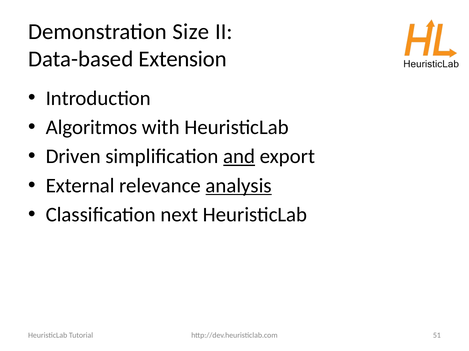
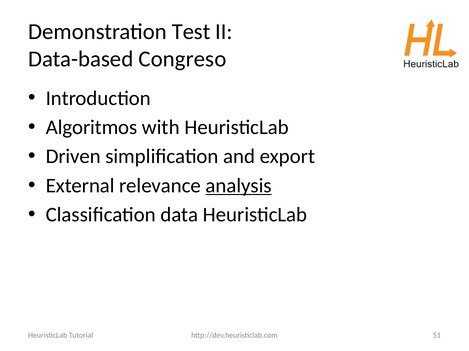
Size: Size -> Test
Extension: Extension -> Congreso
and underline: present -> none
next: next -> data
